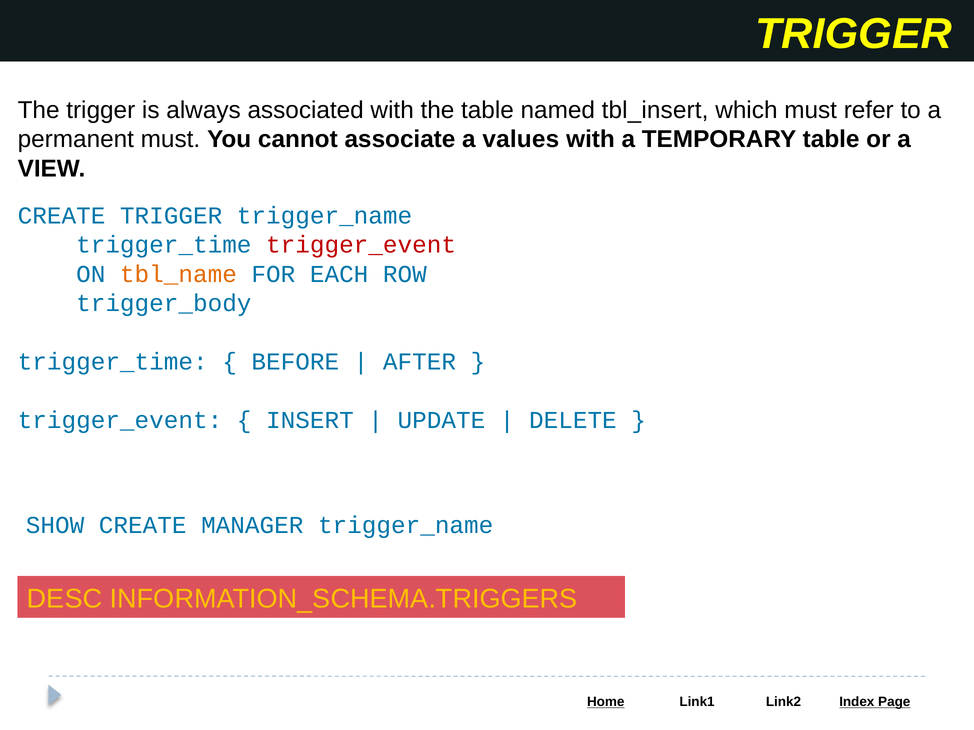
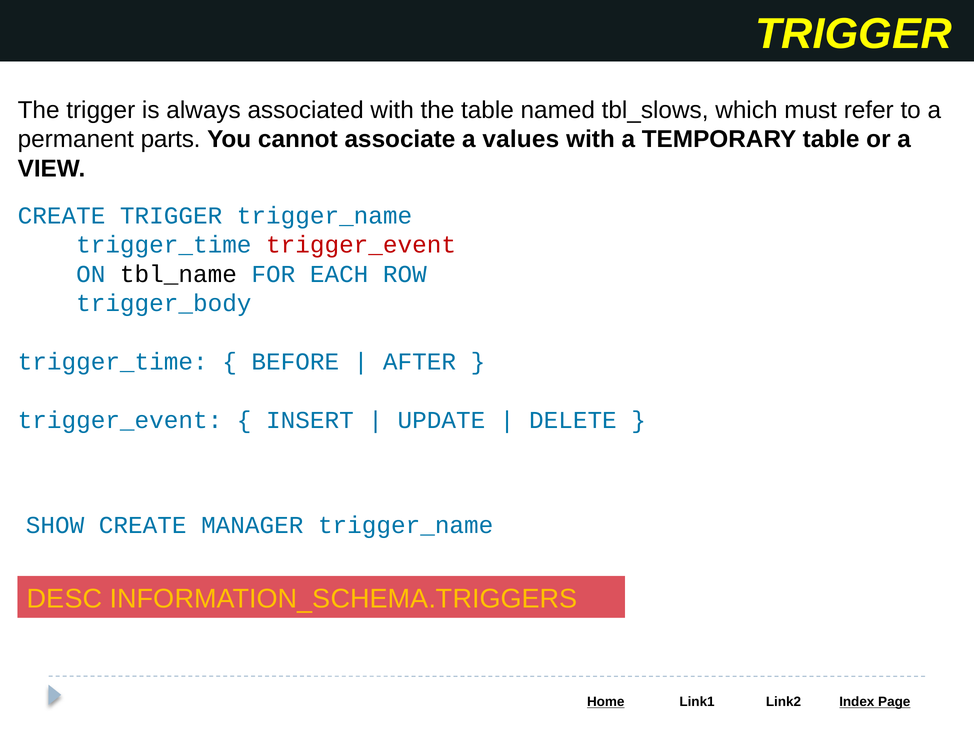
tbl_insert: tbl_insert -> tbl_slows
permanent must: must -> parts
tbl_name colour: orange -> black
